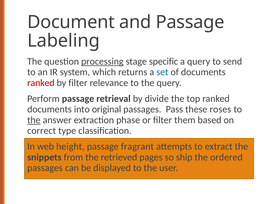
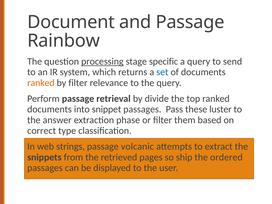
Labeling: Labeling -> Rainbow
ranked at (41, 83) colour: red -> orange
original: original -> snippet
roses: roses -> luster
the at (34, 120) underline: present -> none
height: height -> strings
fragrant: fragrant -> volcanic
